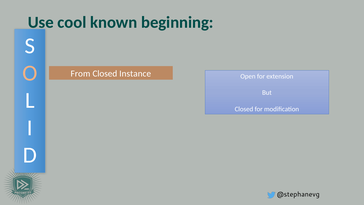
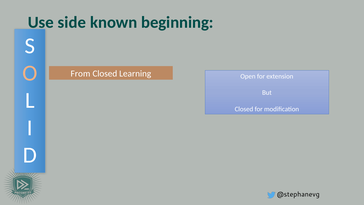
cool: cool -> side
Instance: Instance -> Learning
